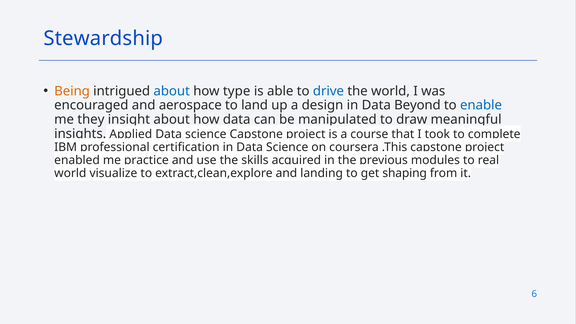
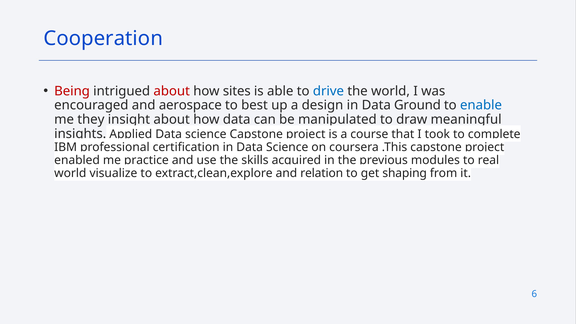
Stewardship: Stewardship -> Cooperation
Being colour: orange -> red
about at (172, 91) colour: blue -> red
type: type -> sites
land: land -> best
Beyond: Beyond -> Ground
landing: landing -> relation
